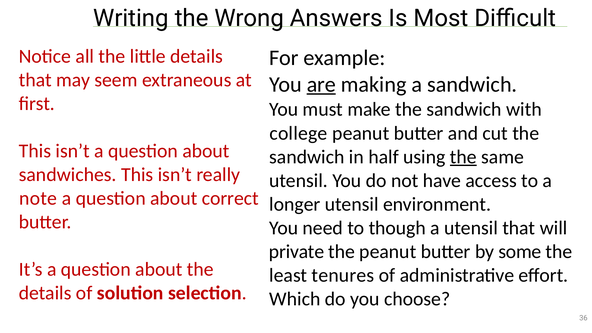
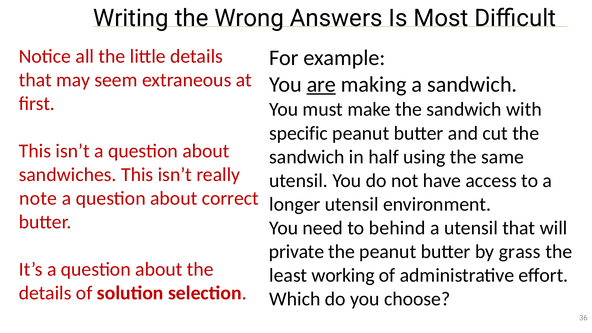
college: college -> specific
the at (463, 157) underline: present -> none
though: though -> behind
some: some -> grass
tenures: tenures -> working
